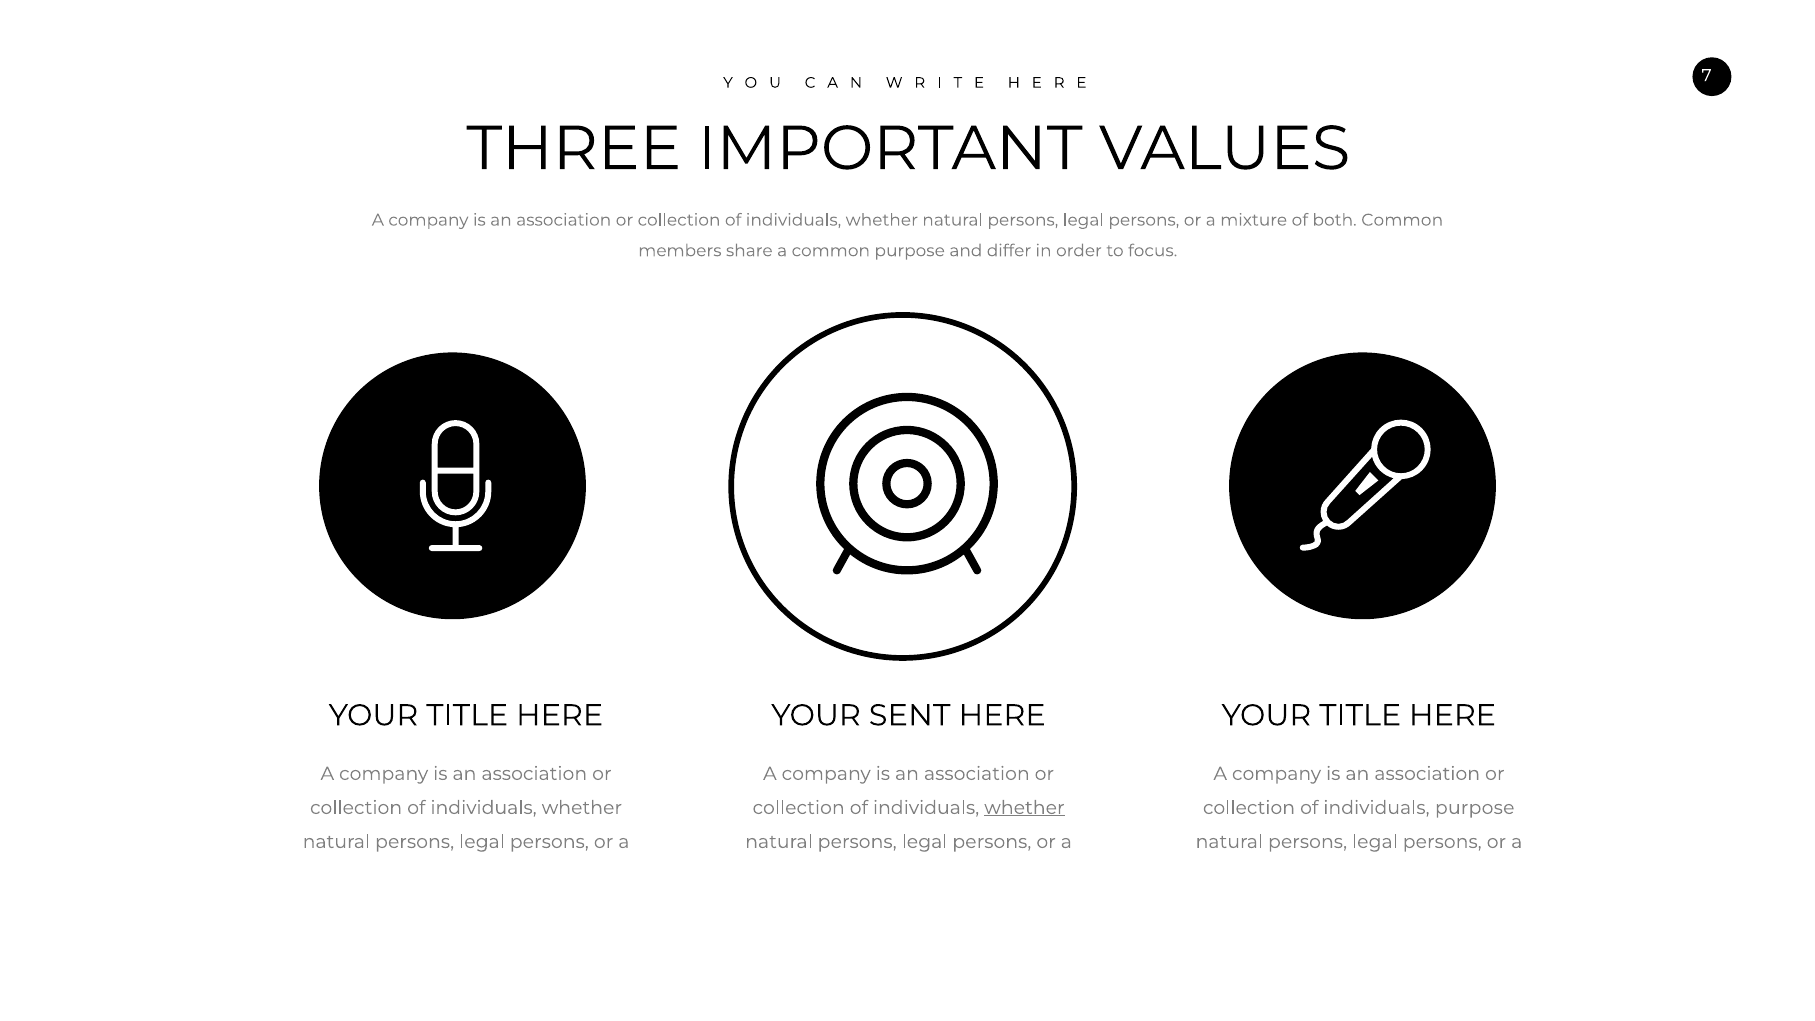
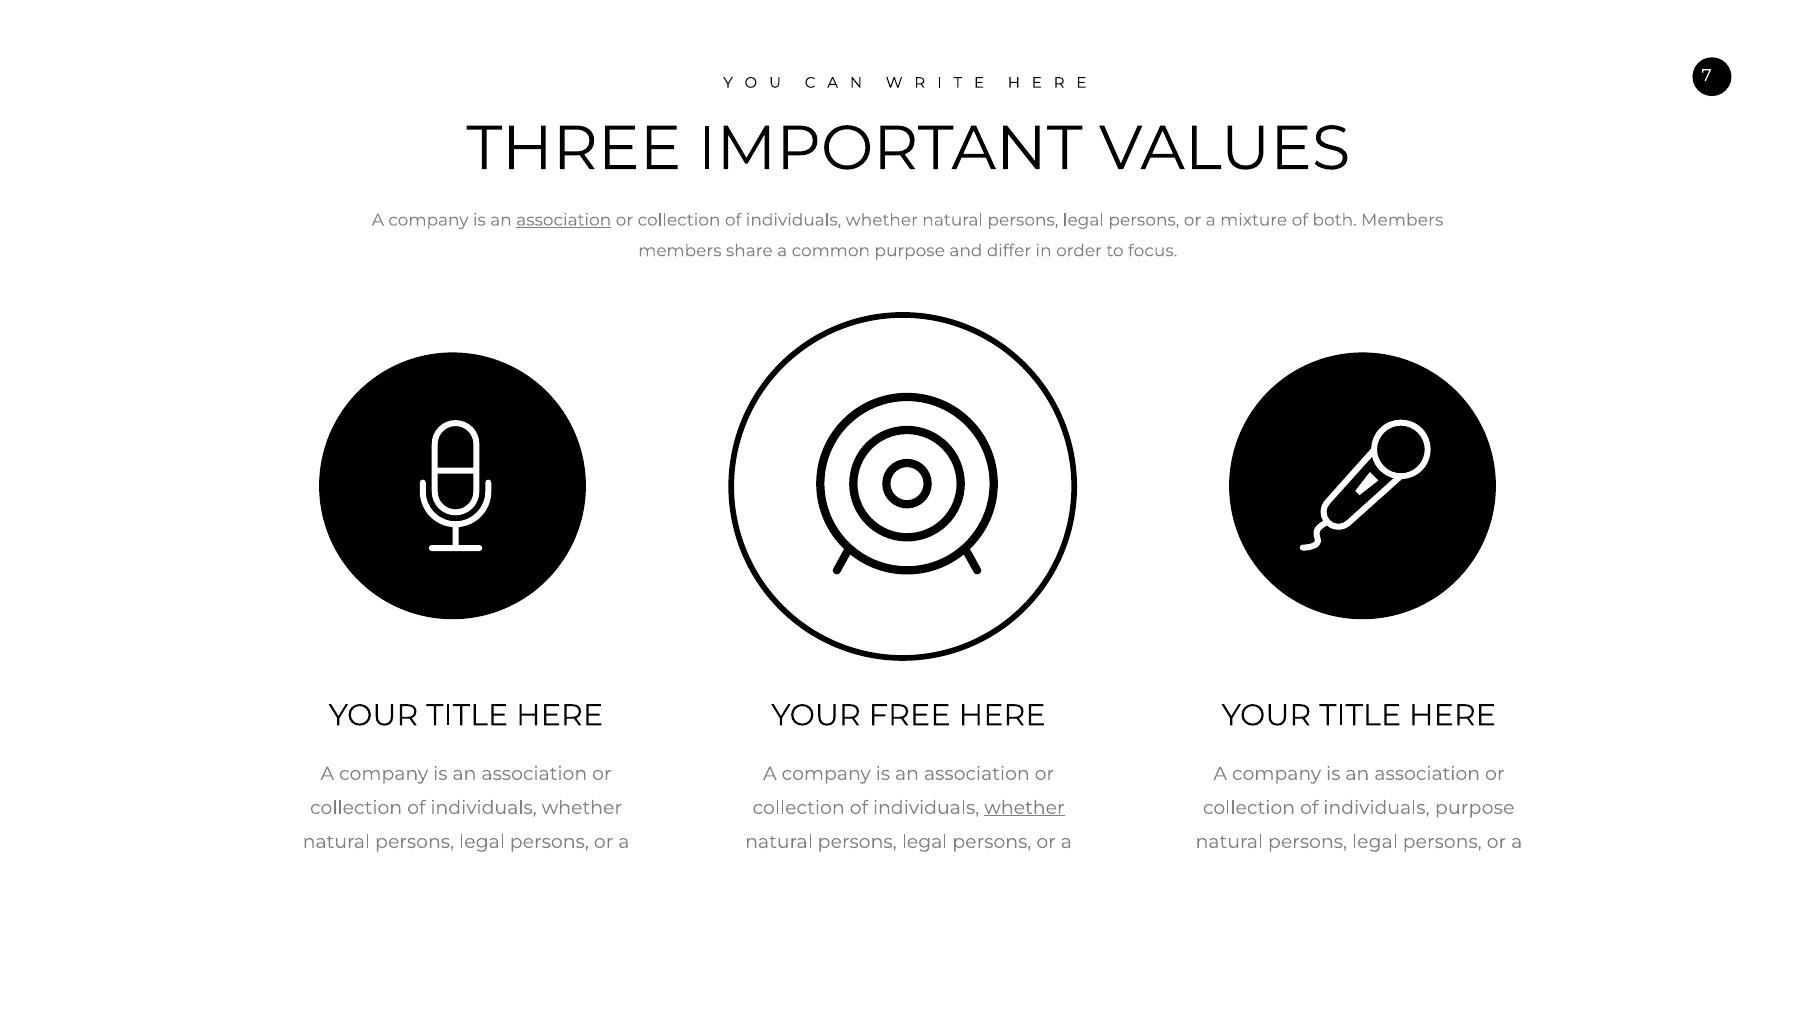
association at (564, 220) underline: none -> present
both Common: Common -> Members
SENT: SENT -> FREE
